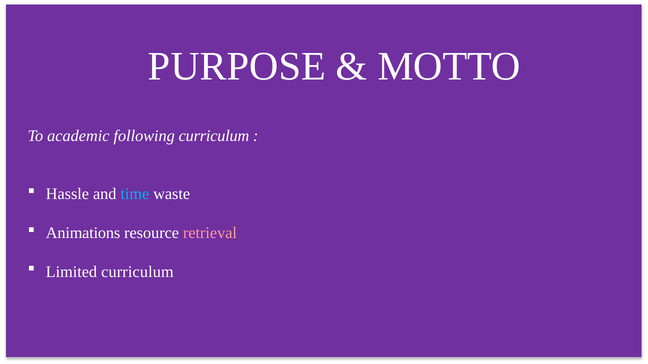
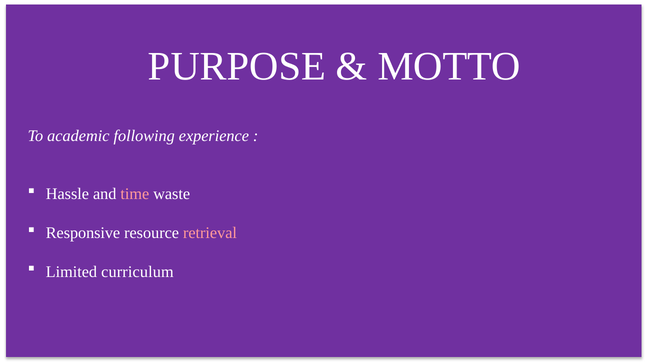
following curriculum: curriculum -> experience
time colour: light blue -> pink
Animations: Animations -> Responsive
